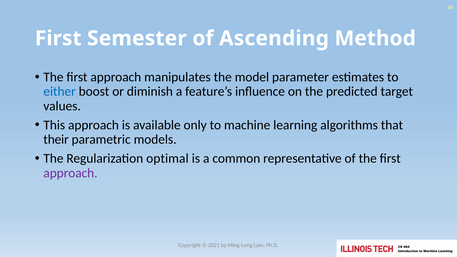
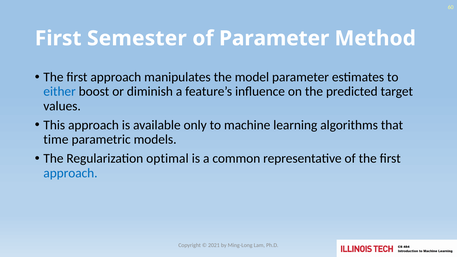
of Ascending: Ascending -> Parameter
their: their -> time
approach at (70, 173) colour: purple -> blue
